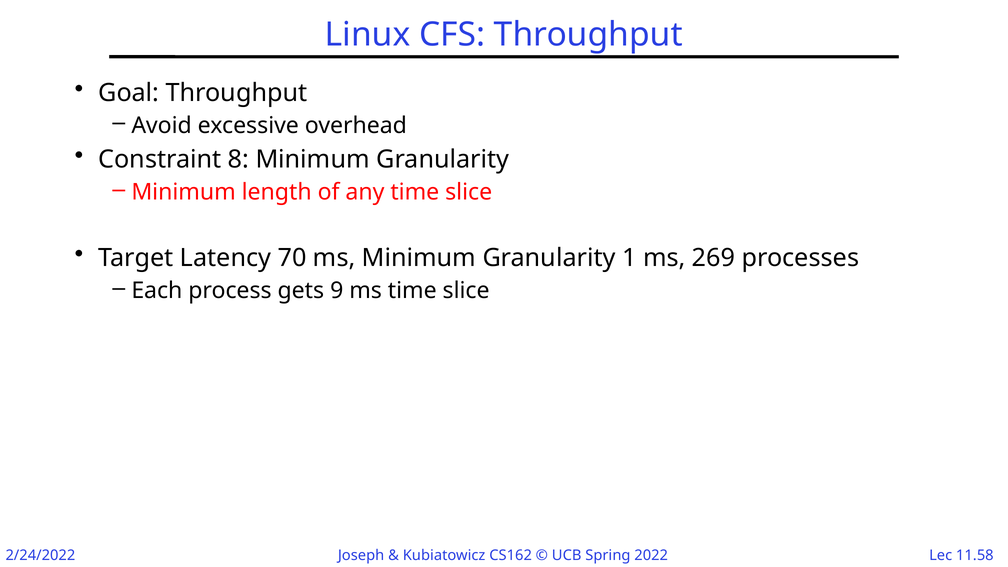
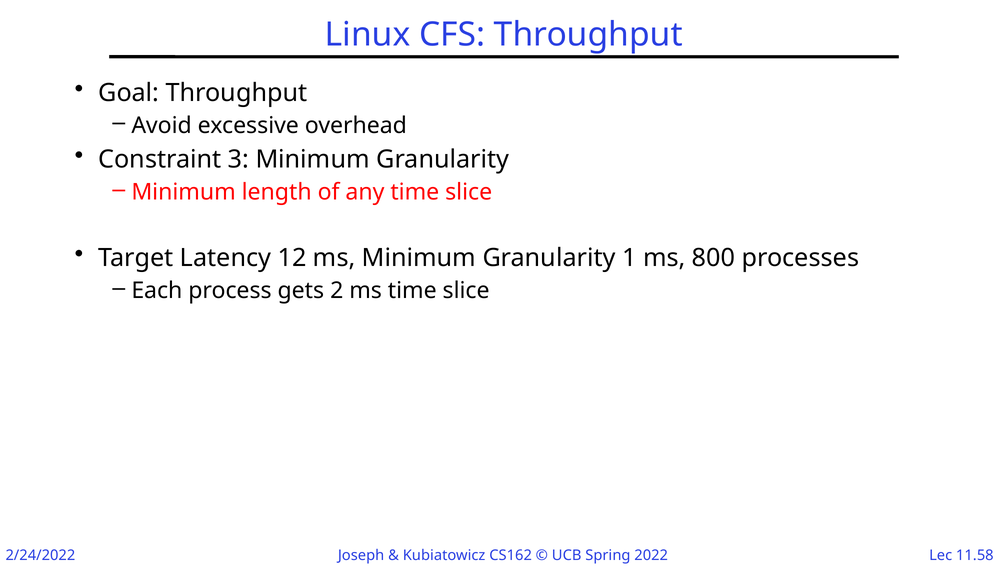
8: 8 -> 3
70: 70 -> 12
269: 269 -> 800
9: 9 -> 2
